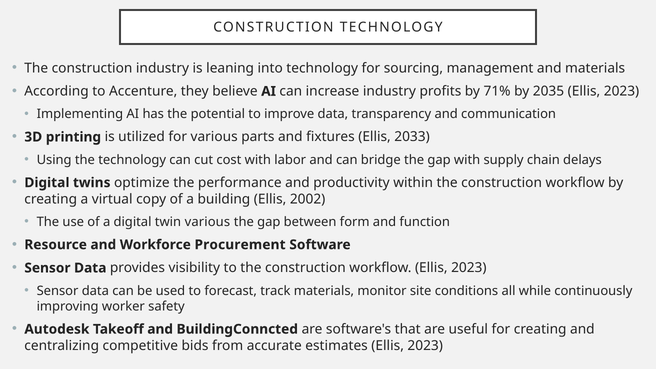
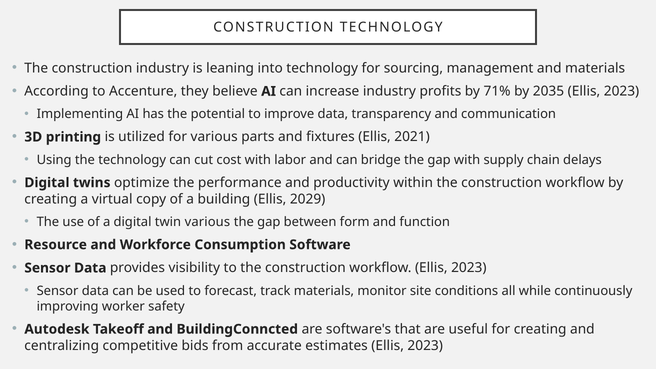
2033: 2033 -> 2021
2002: 2002 -> 2029
Procurement: Procurement -> Consumption
